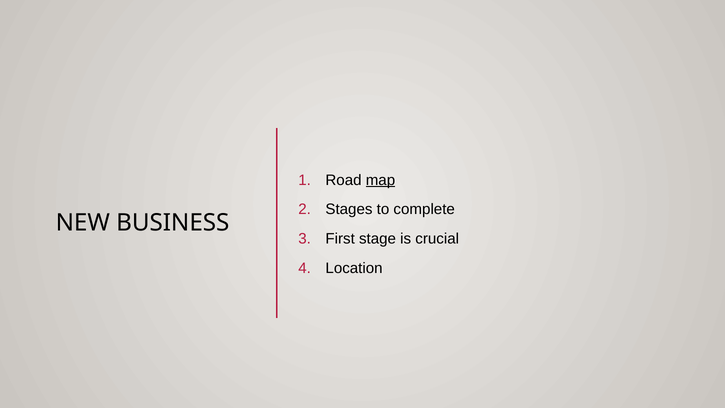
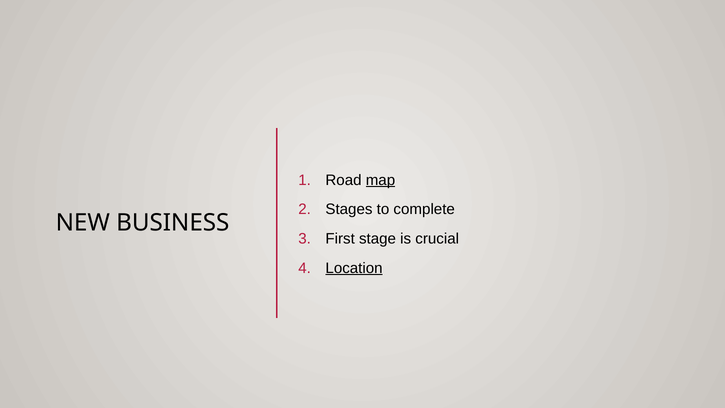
Location underline: none -> present
